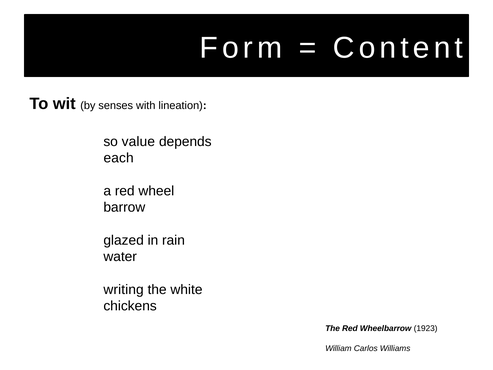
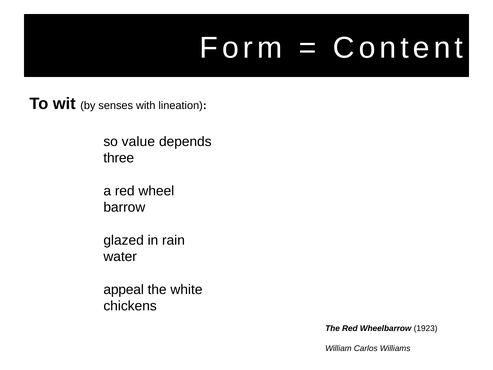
each: each -> three
writing: writing -> appeal
